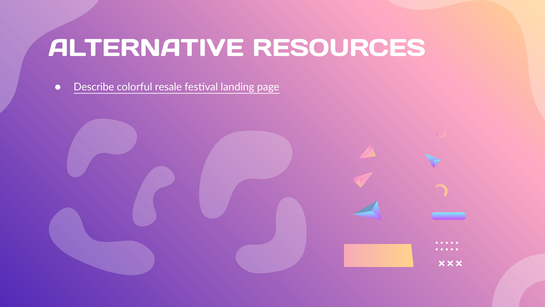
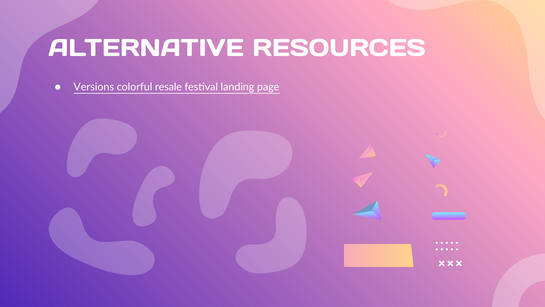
Describe: Describe -> Versions
